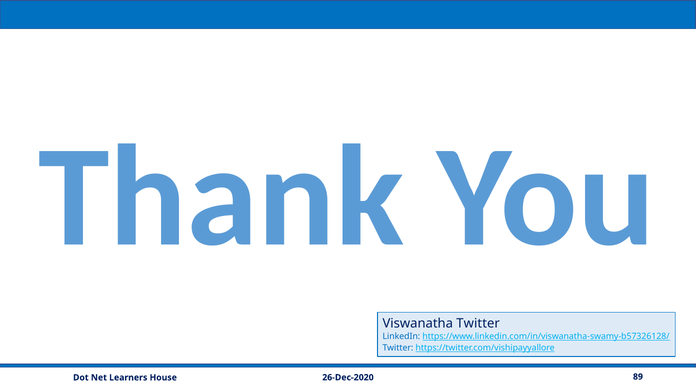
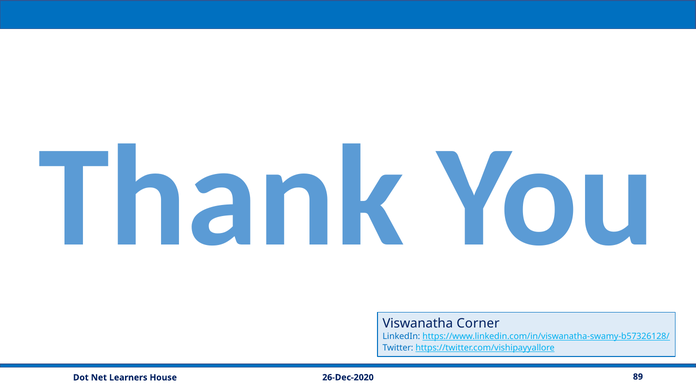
Viswanatha Twitter: Twitter -> Corner
